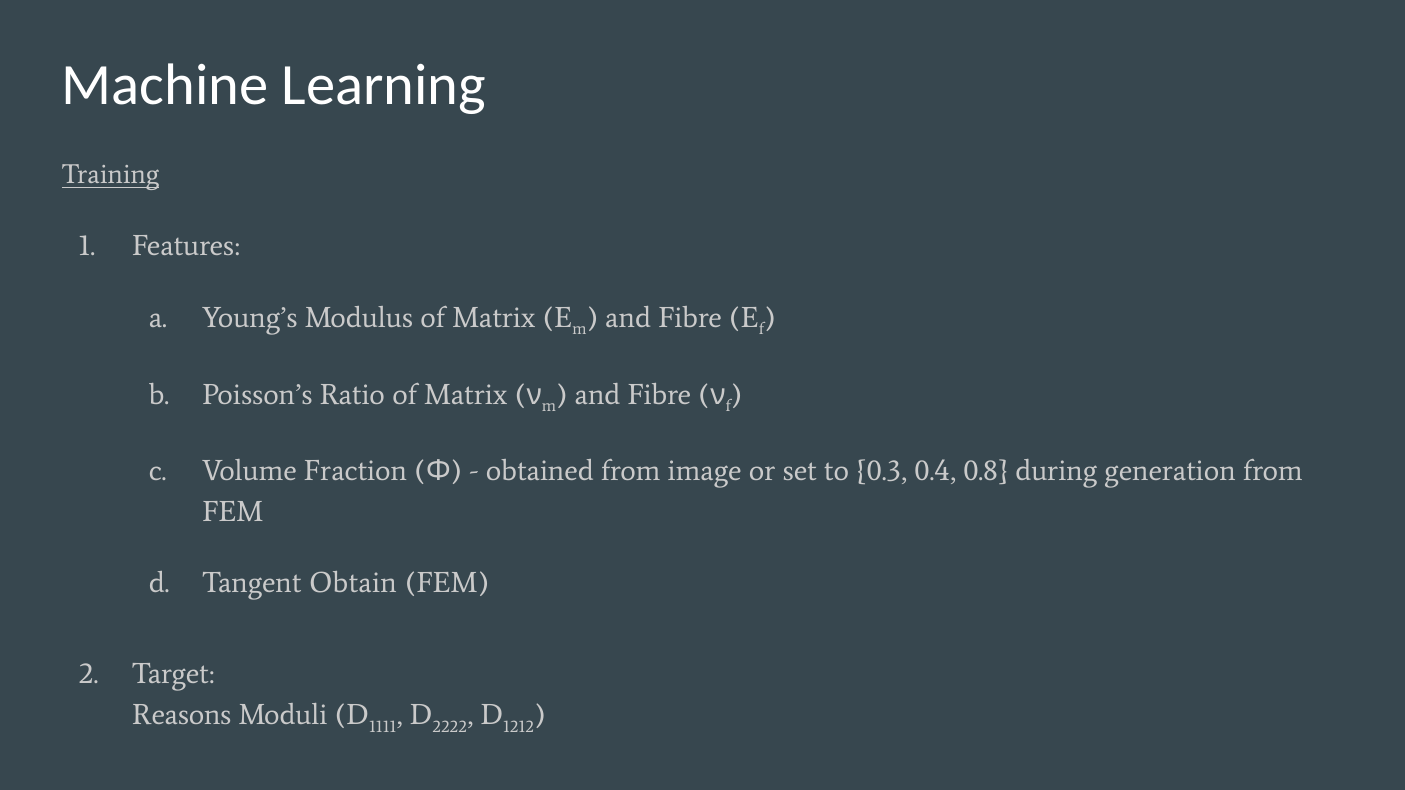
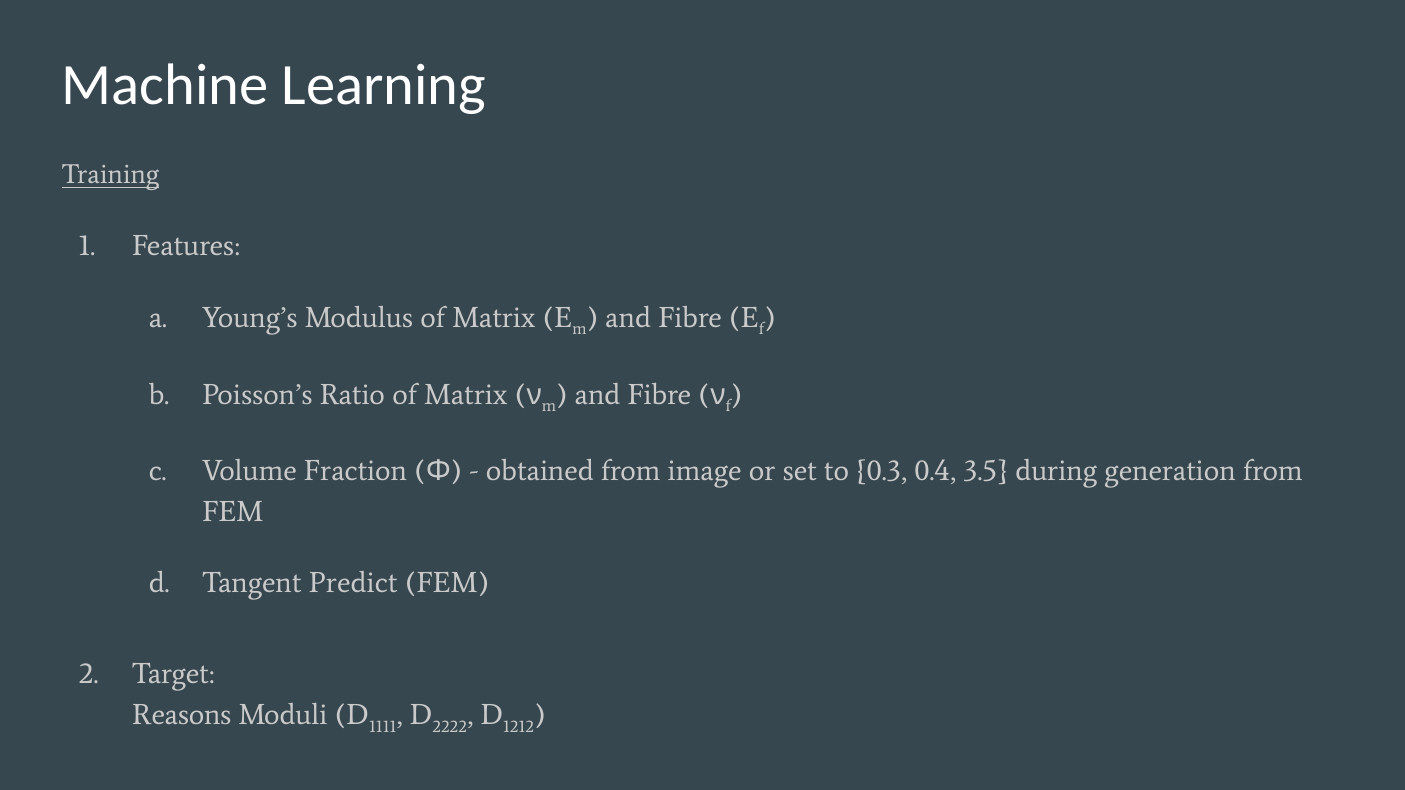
0.8: 0.8 -> 3.5
Obtain: Obtain -> Predict
